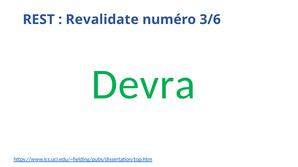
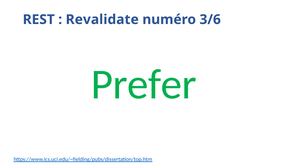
Devra: Devra -> Prefer
